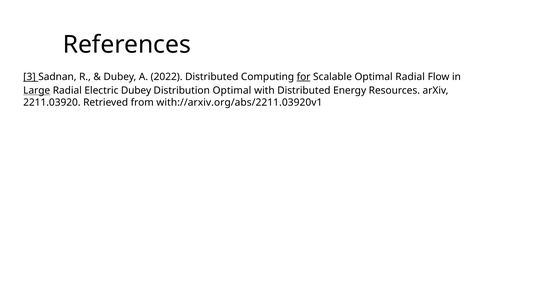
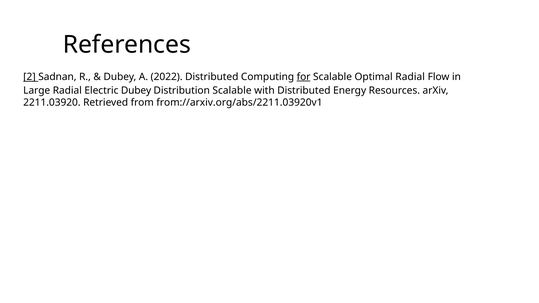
3: 3 -> 2
Large underline: present -> none
Distribution Optimal: Optimal -> Scalable
with://arxiv.org/abs/2211.03920v1: with://arxiv.org/abs/2211.03920v1 -> from://arxiv.org/abs/2211.03920v1
